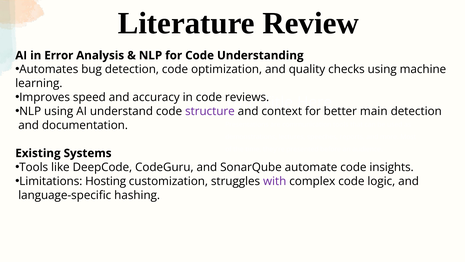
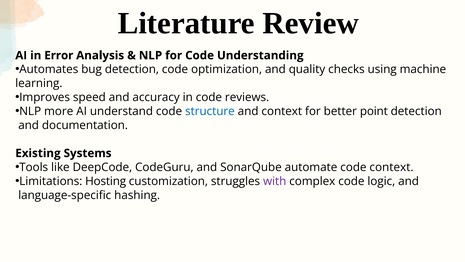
NLP using: using -> more
structure colour: purple -> blue
main: main -> point
code insights: insights -> context
